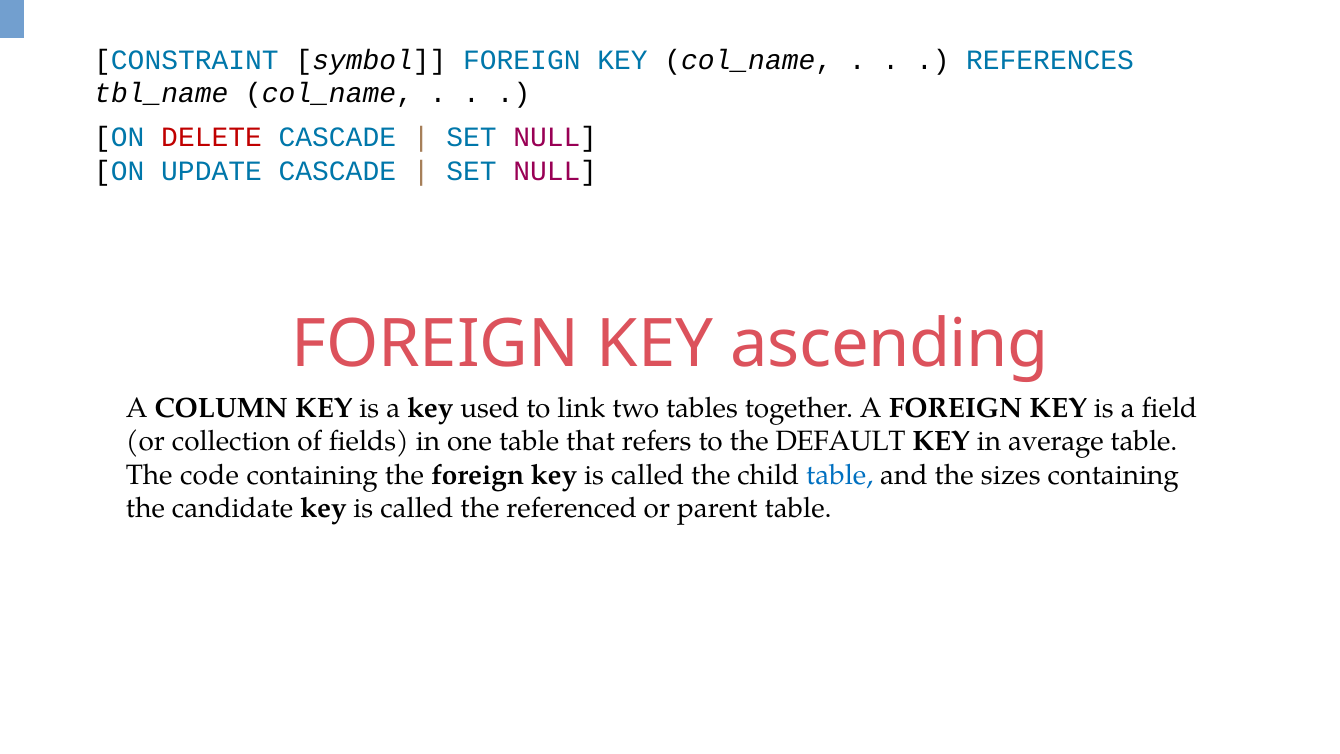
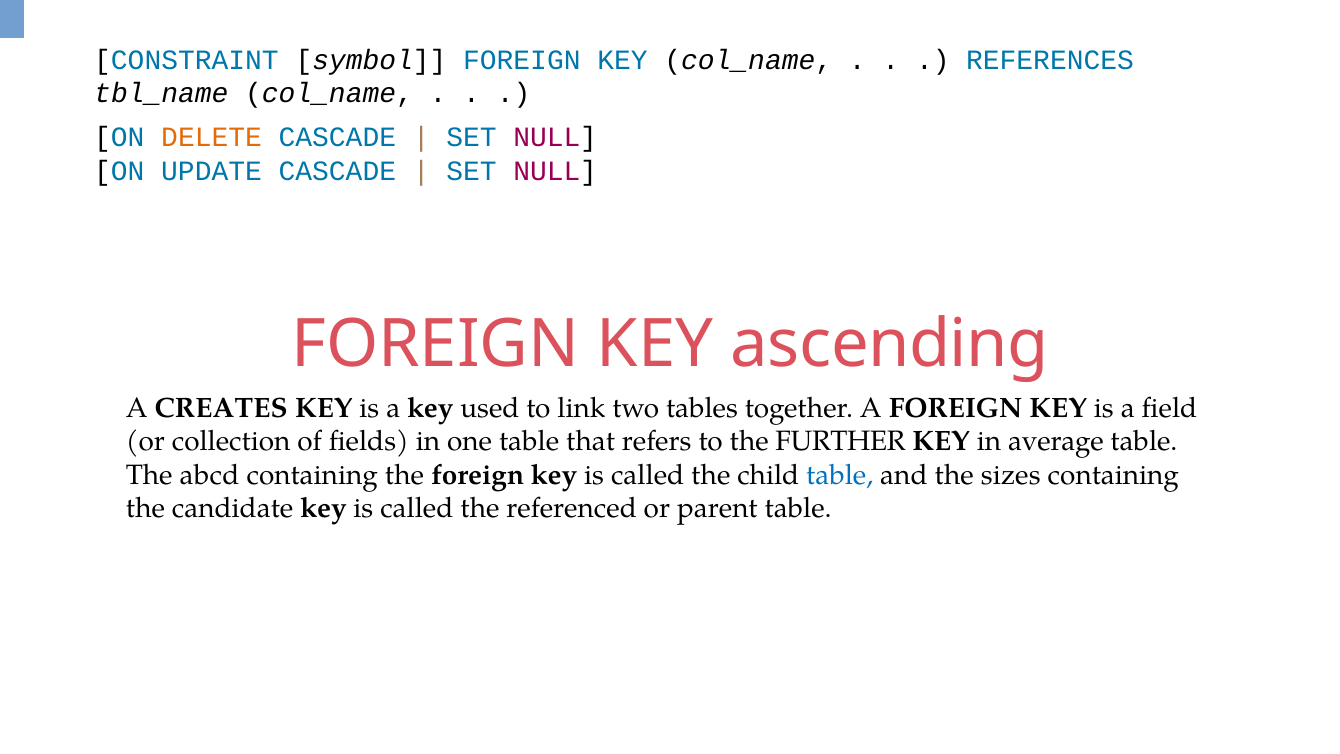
DELETE colour: red -> orange
COLUMN: COLUMN -> CREATES
DEFAULT: DEFAULT -> FURTHER
code: code -> abcd
